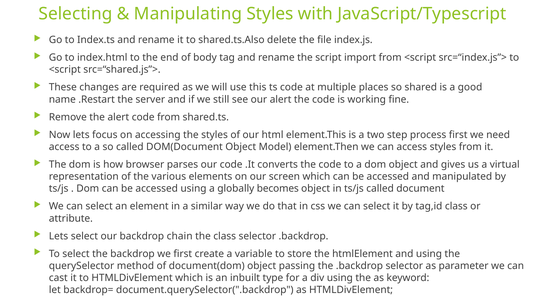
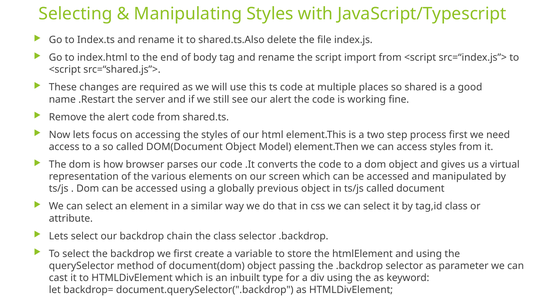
becomes: becomes -> previous
